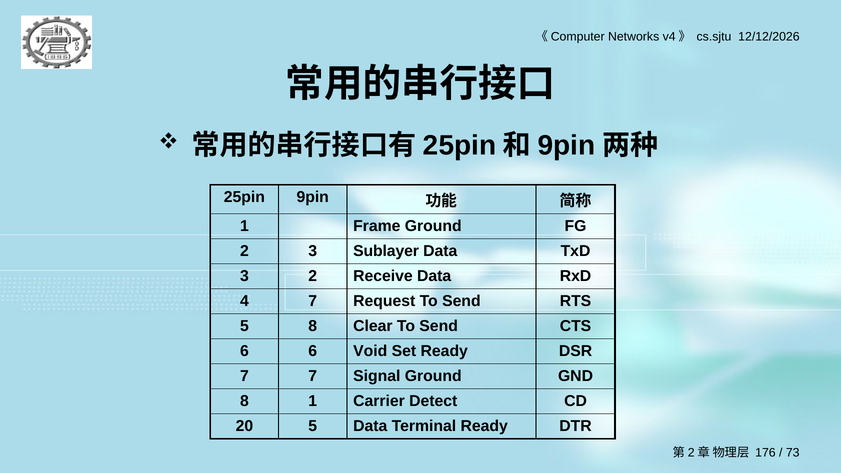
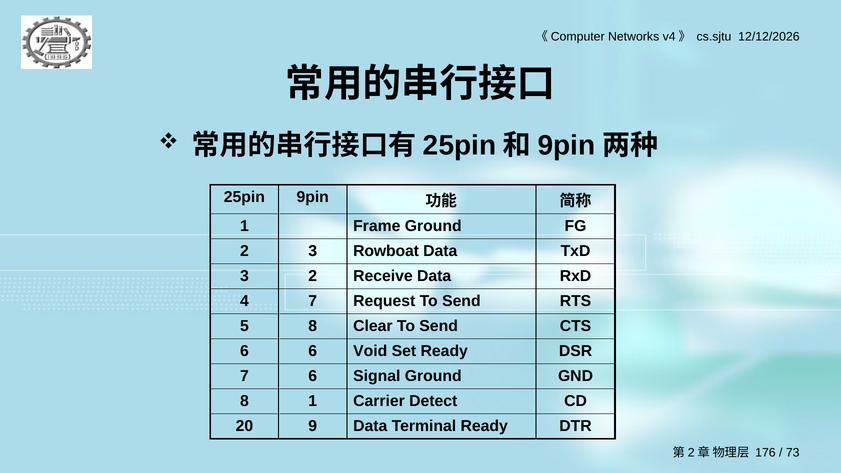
Sublayer: Sublayer -> Rowboat
7 7: 7 -> 6
20 5: 5 -> 9
